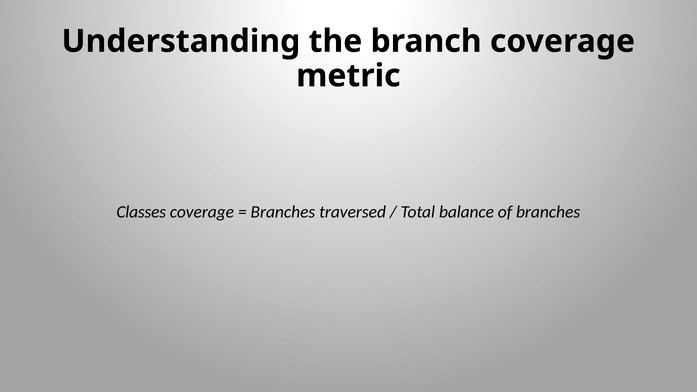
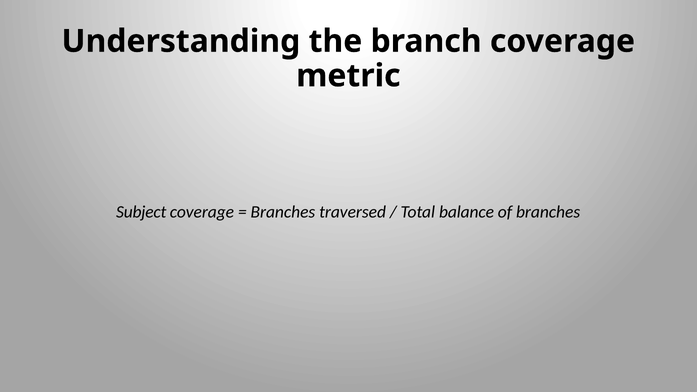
Classes: Classes -> Subject
